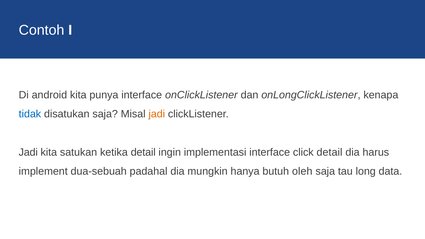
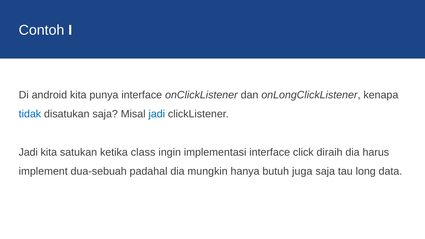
jadi at (157, 114) colour: orange -> blue
ketika detail: detail -> class
click detail: detail -> diraih
oleh: oleh -> juga
